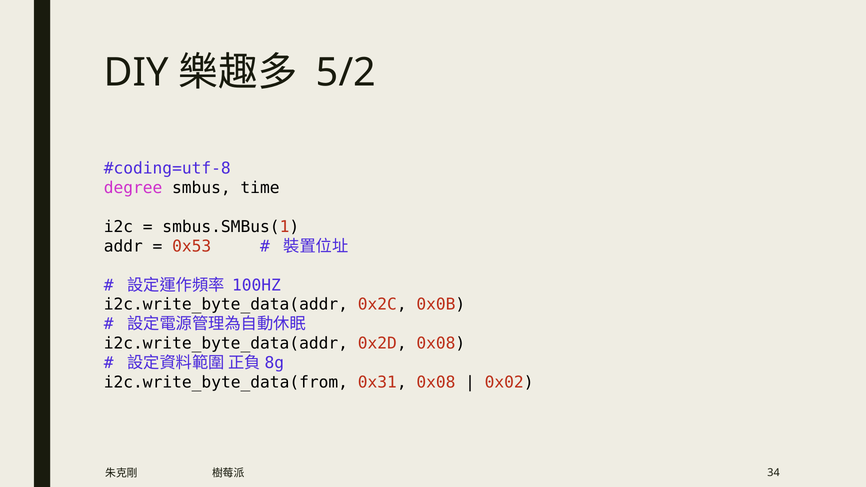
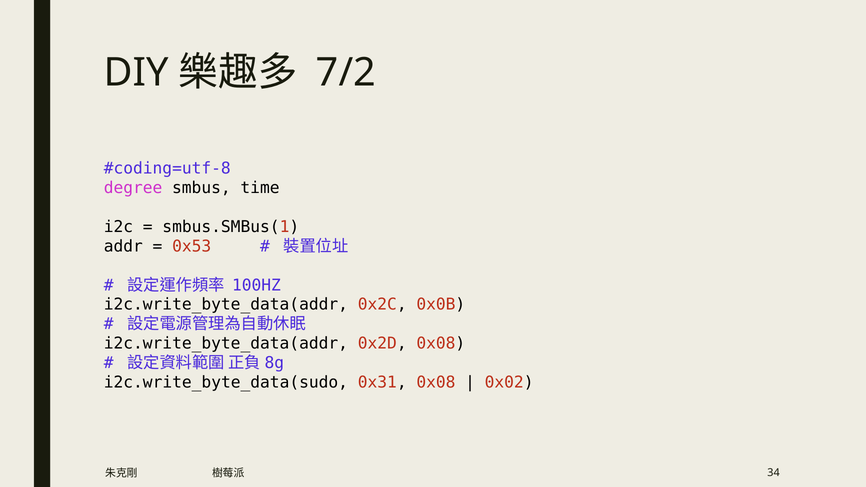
5/2: 5/2 -> 7/2
i2c.write_byte_data(from: i2c.write_byte_data(from -> i2c.write_byte_data(sudo
